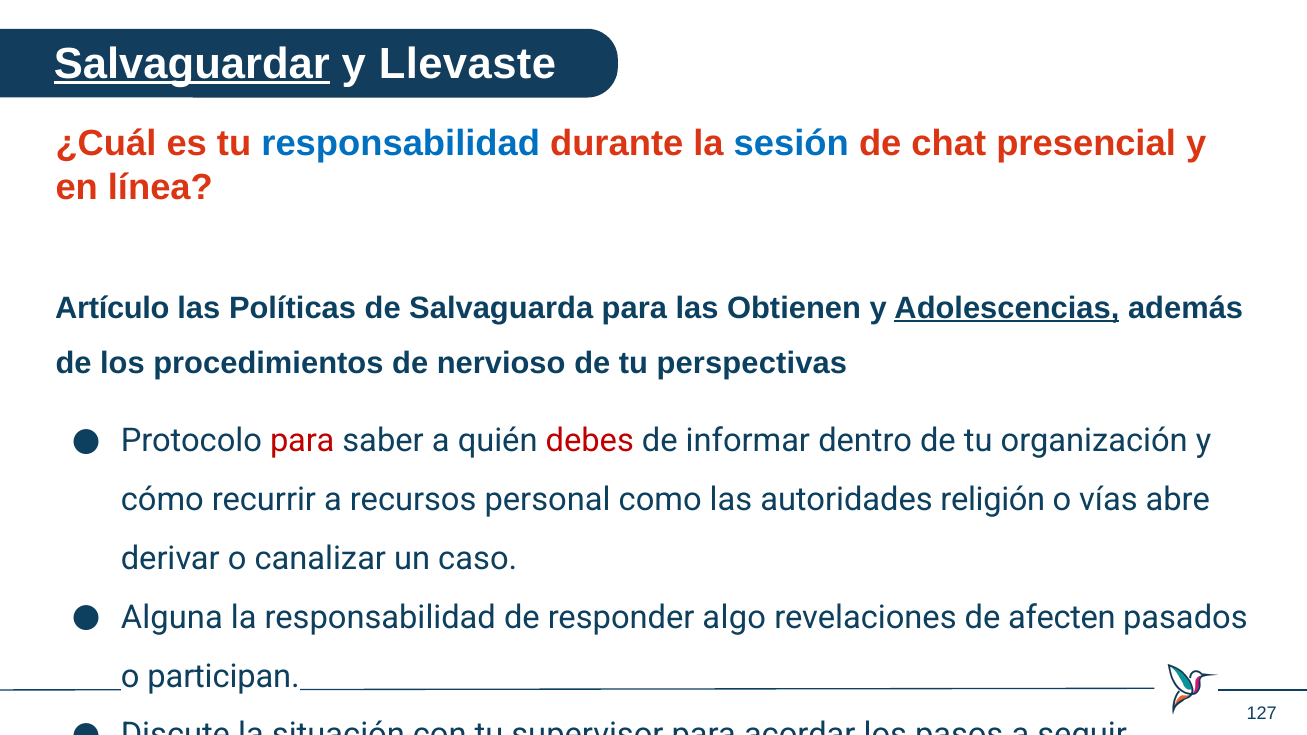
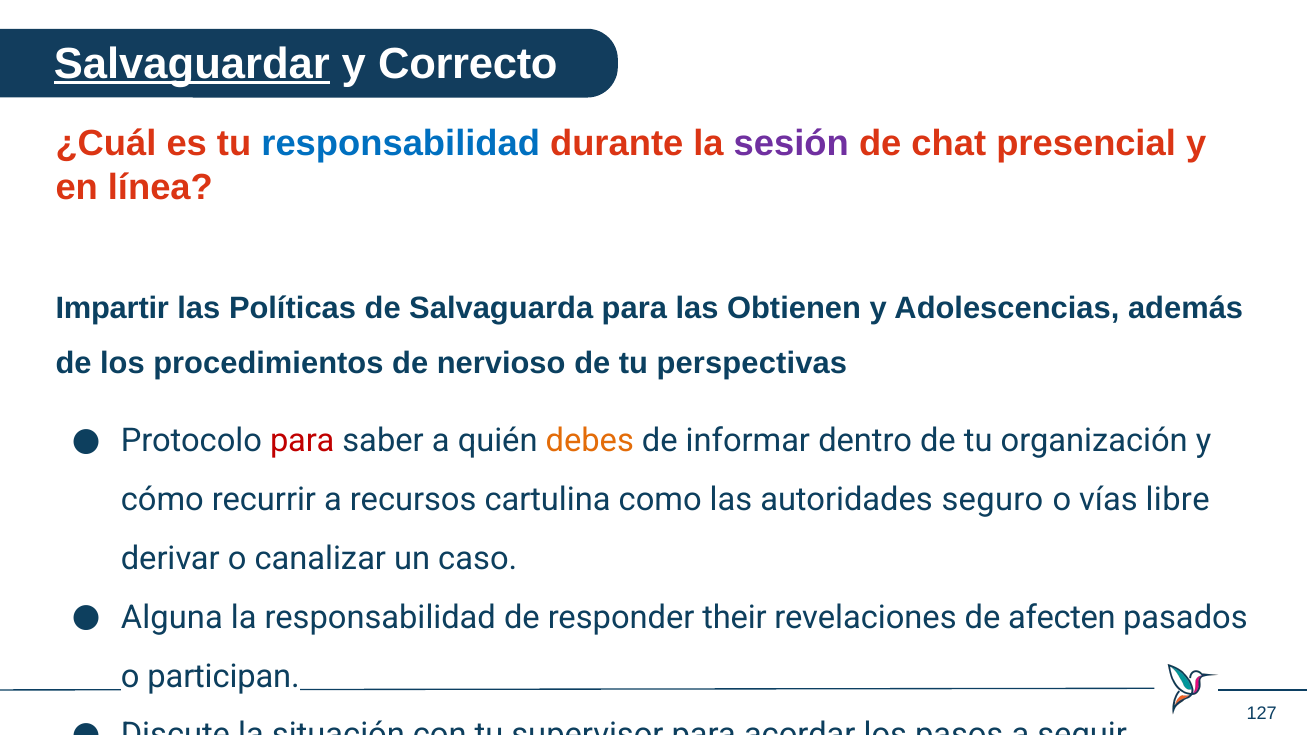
Llevaste: Llevaste -> Correcto
sesión colour: blue -> purple
Artículo: Artículo -> Impartir
Adolescencias underline: present -> none
debes colour: red -> orange
personal: personal -> cartulina
religión: religión -> seguro
abre: abre -> libre
algo: algo -> their
